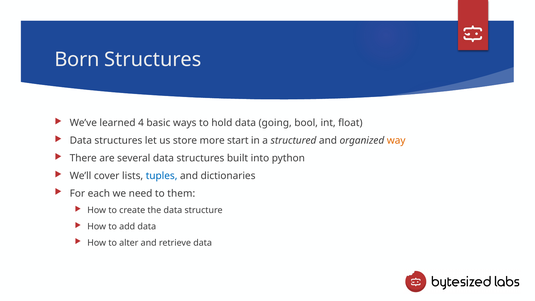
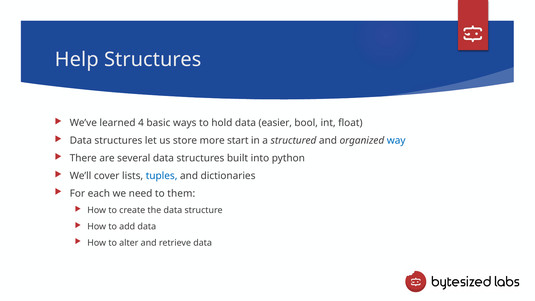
Born: Born -> Help
going: going -> easier
way colour: orange -> blue
